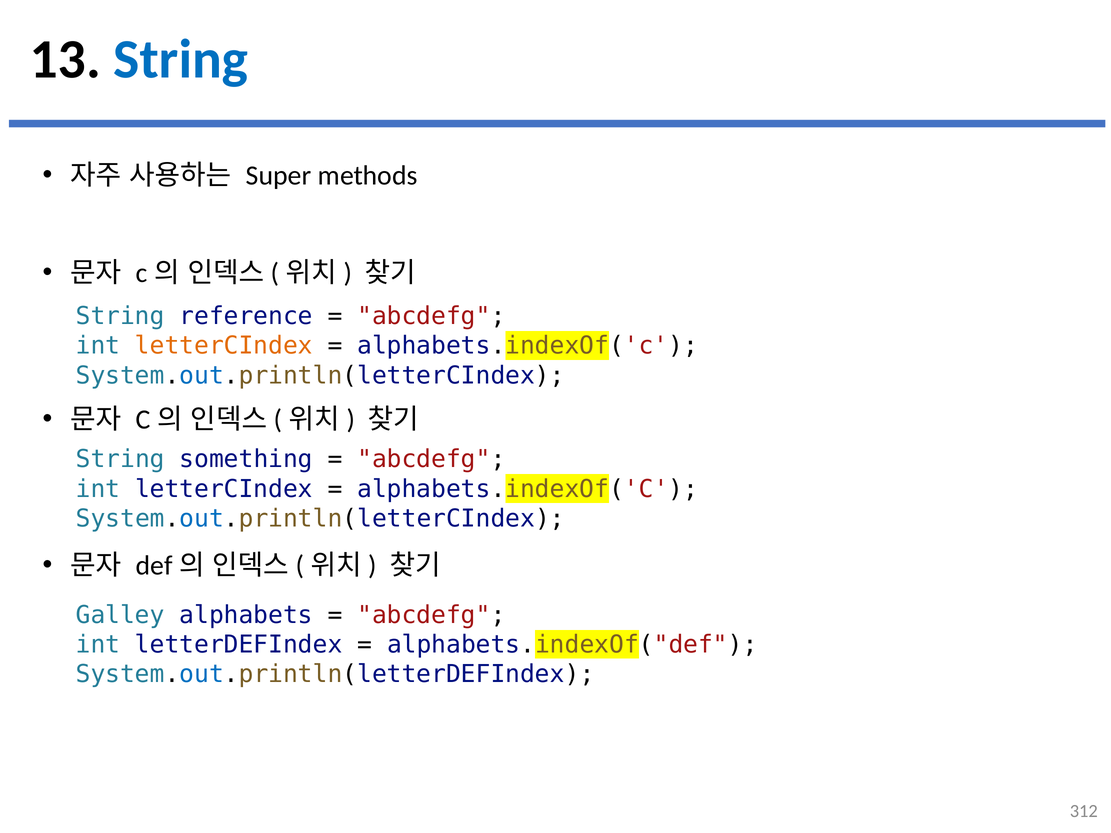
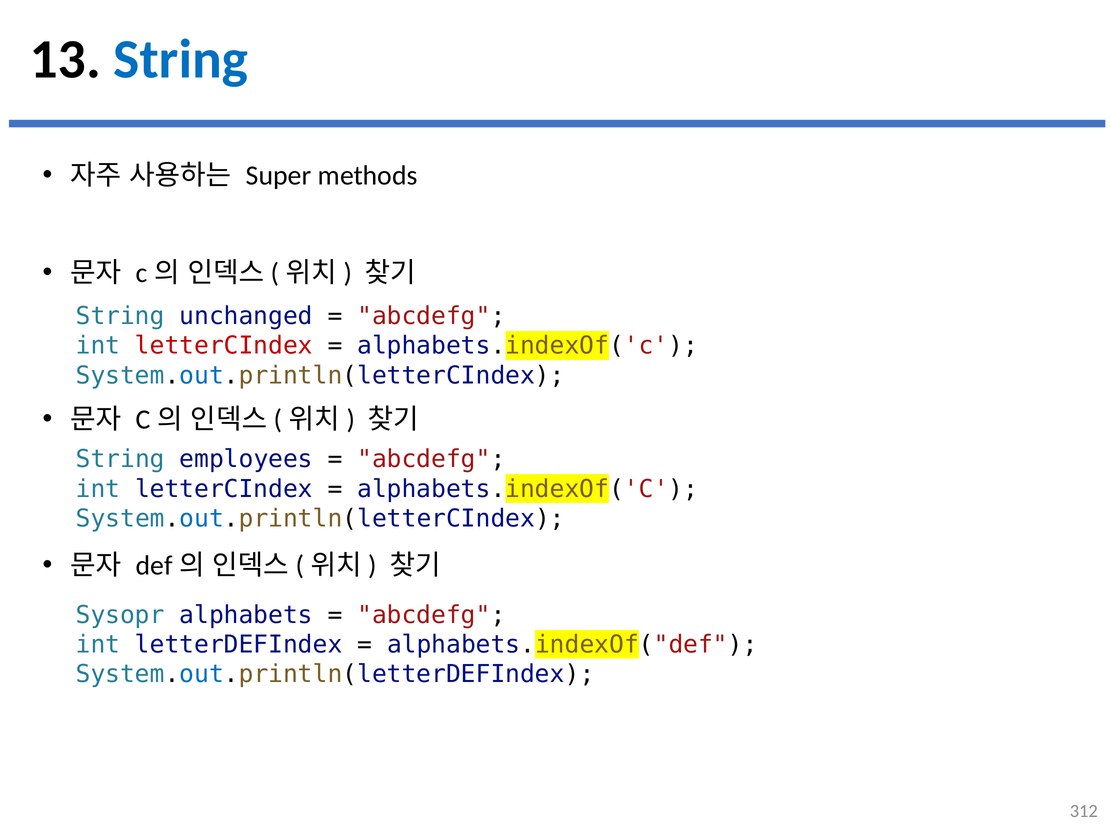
reference: reference -> unchanged
letterCIndex at (224, 346) colour: orange -> red
something: something -> employees
Galley: Galley -> Sysopr
